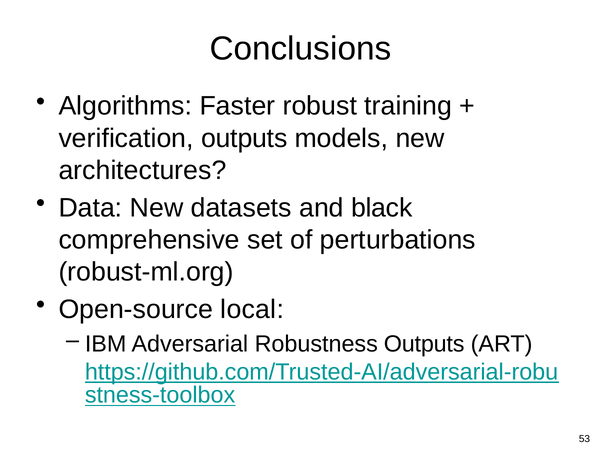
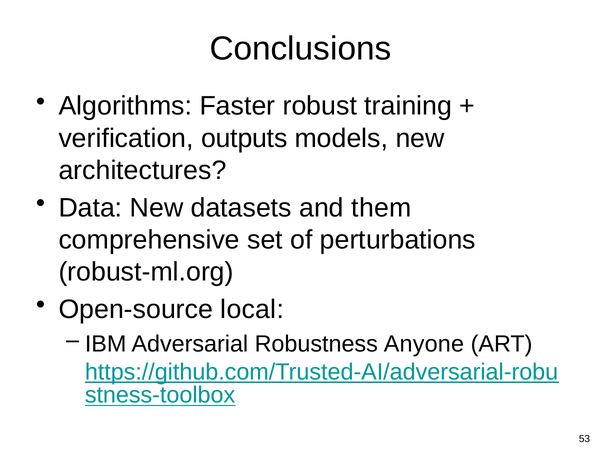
black: black -> them
Robustness Outputs: Outputs -> Anyone
